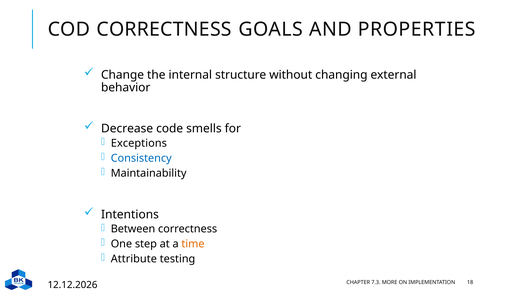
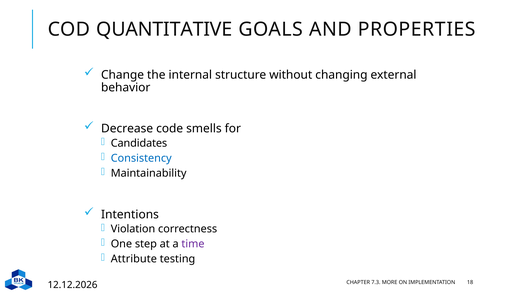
COD CORRECTNESS: CORRECTNESS -> QUANTITATIVE
Exceptions: Exceptions -> Candidates
Between: Between -> Violation
time colour: orange -> purple
